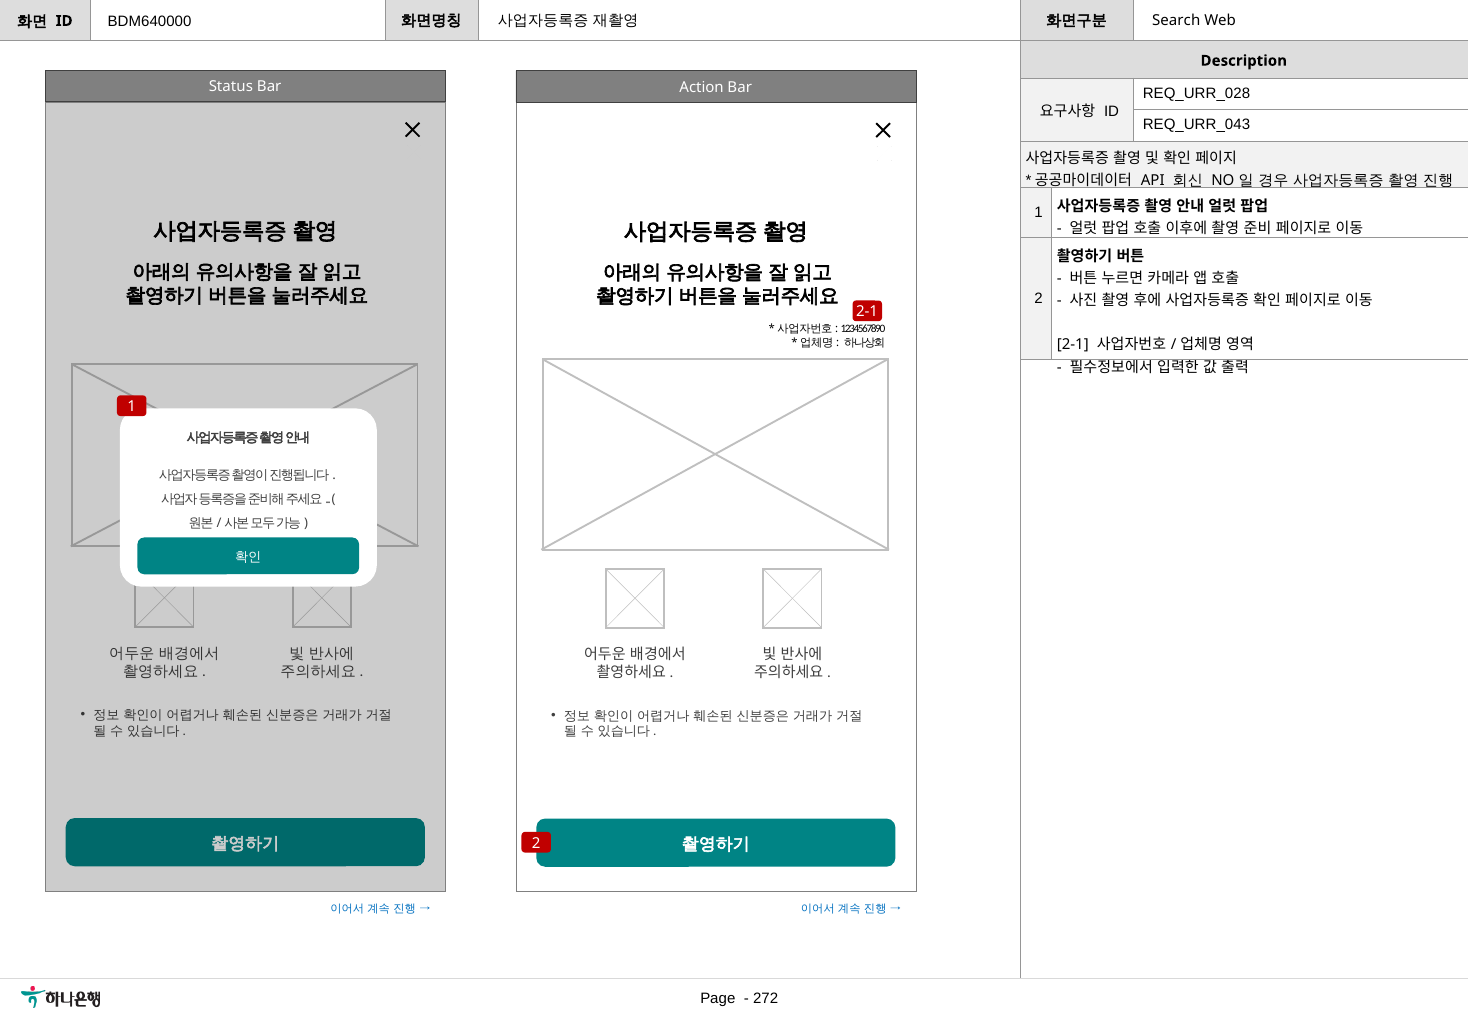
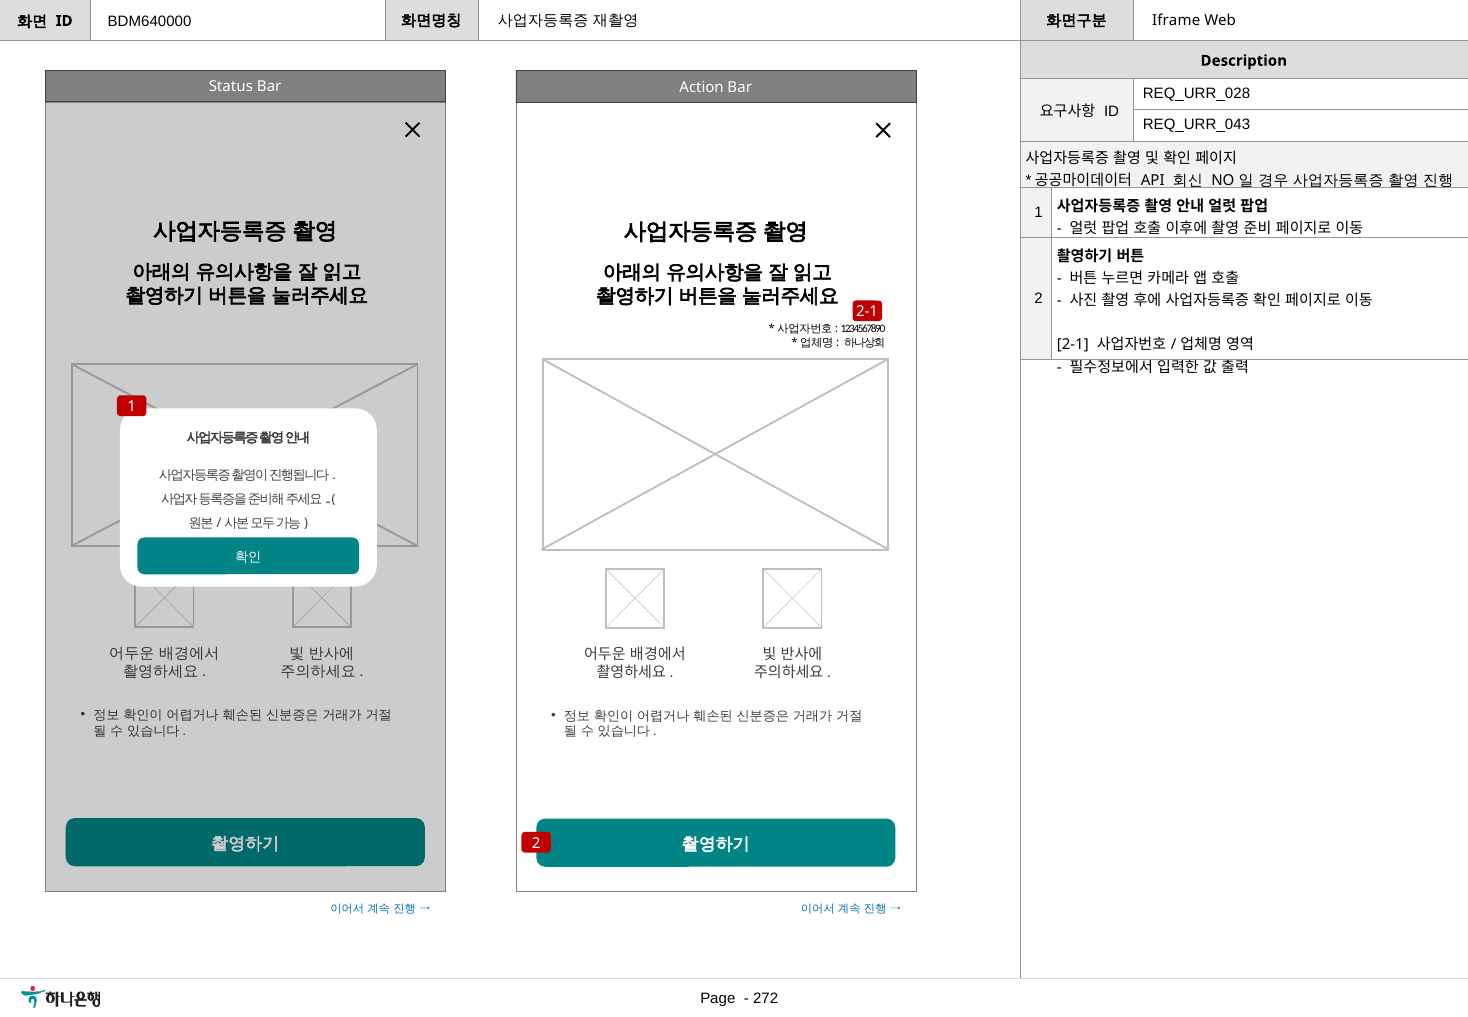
Search: Search -> Iframe
